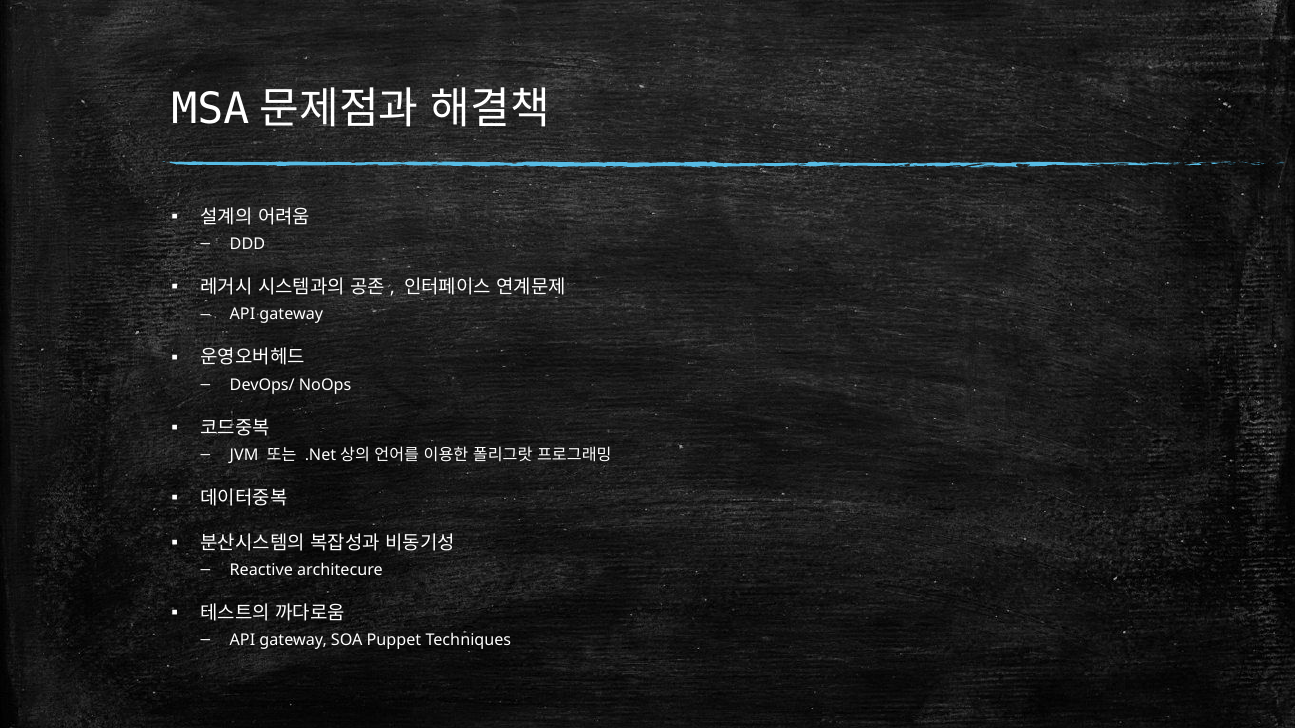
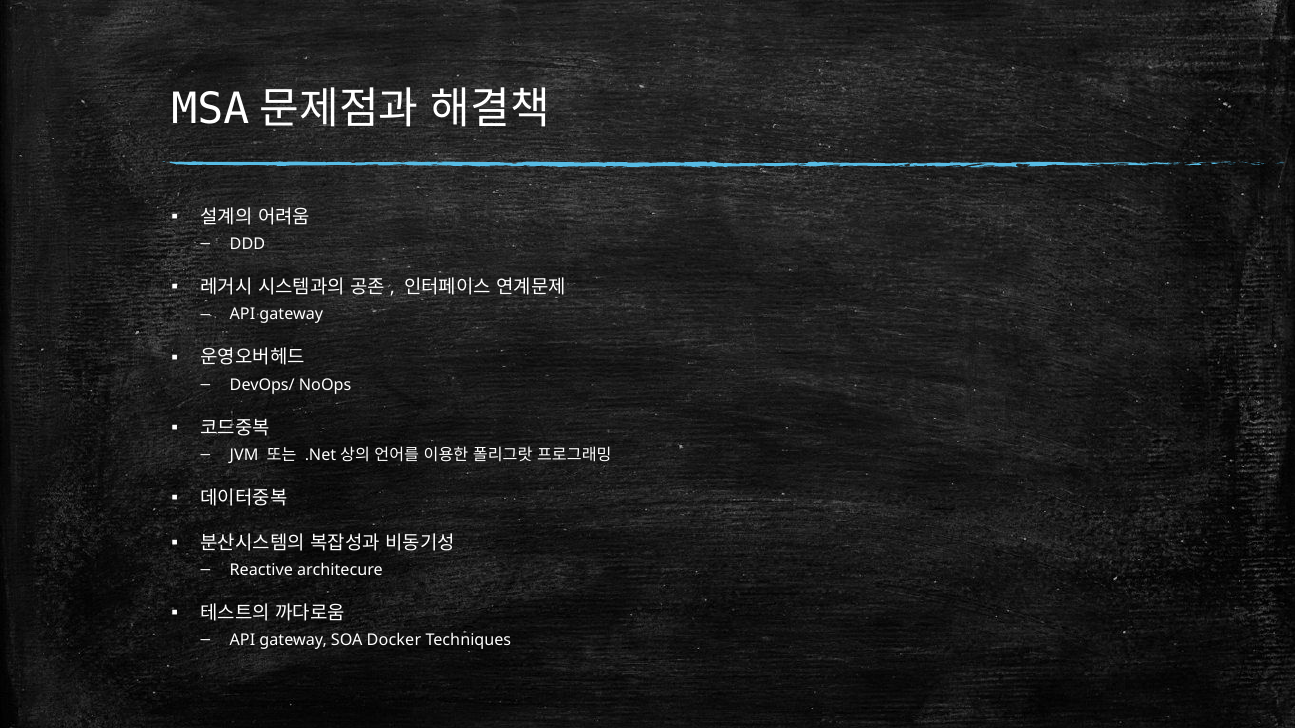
Puppet: Puppet -> Docker
